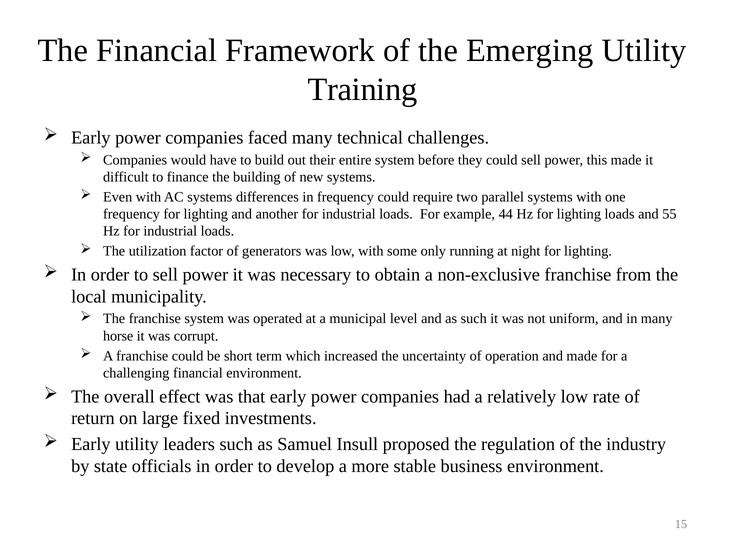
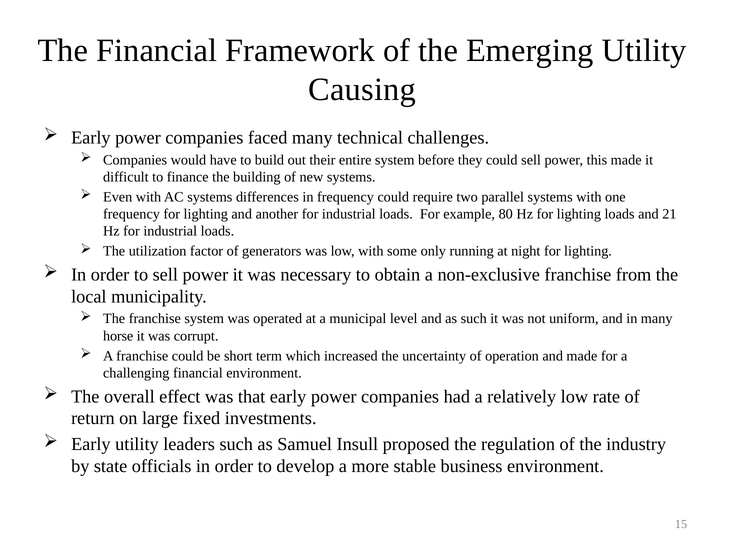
Training: Training -> Causing
44: 44 -> 80
55: 55 -> 21
